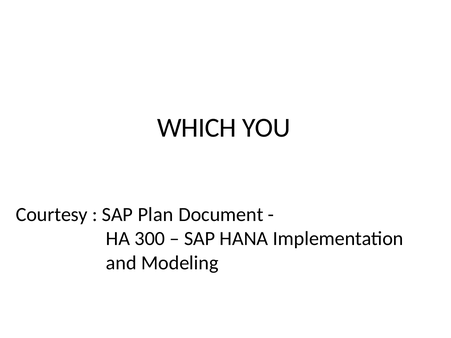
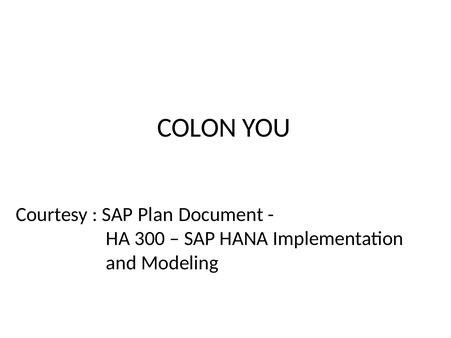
WHICH: WHICH -> COLON
